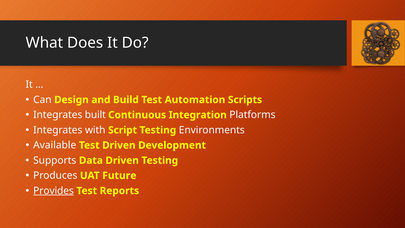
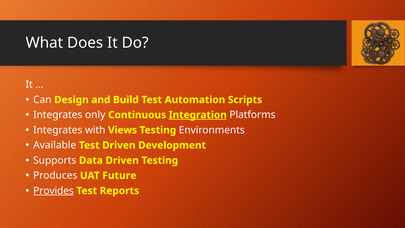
built: built -> only
Integration underline: none -> present
Script: Script -> Views
